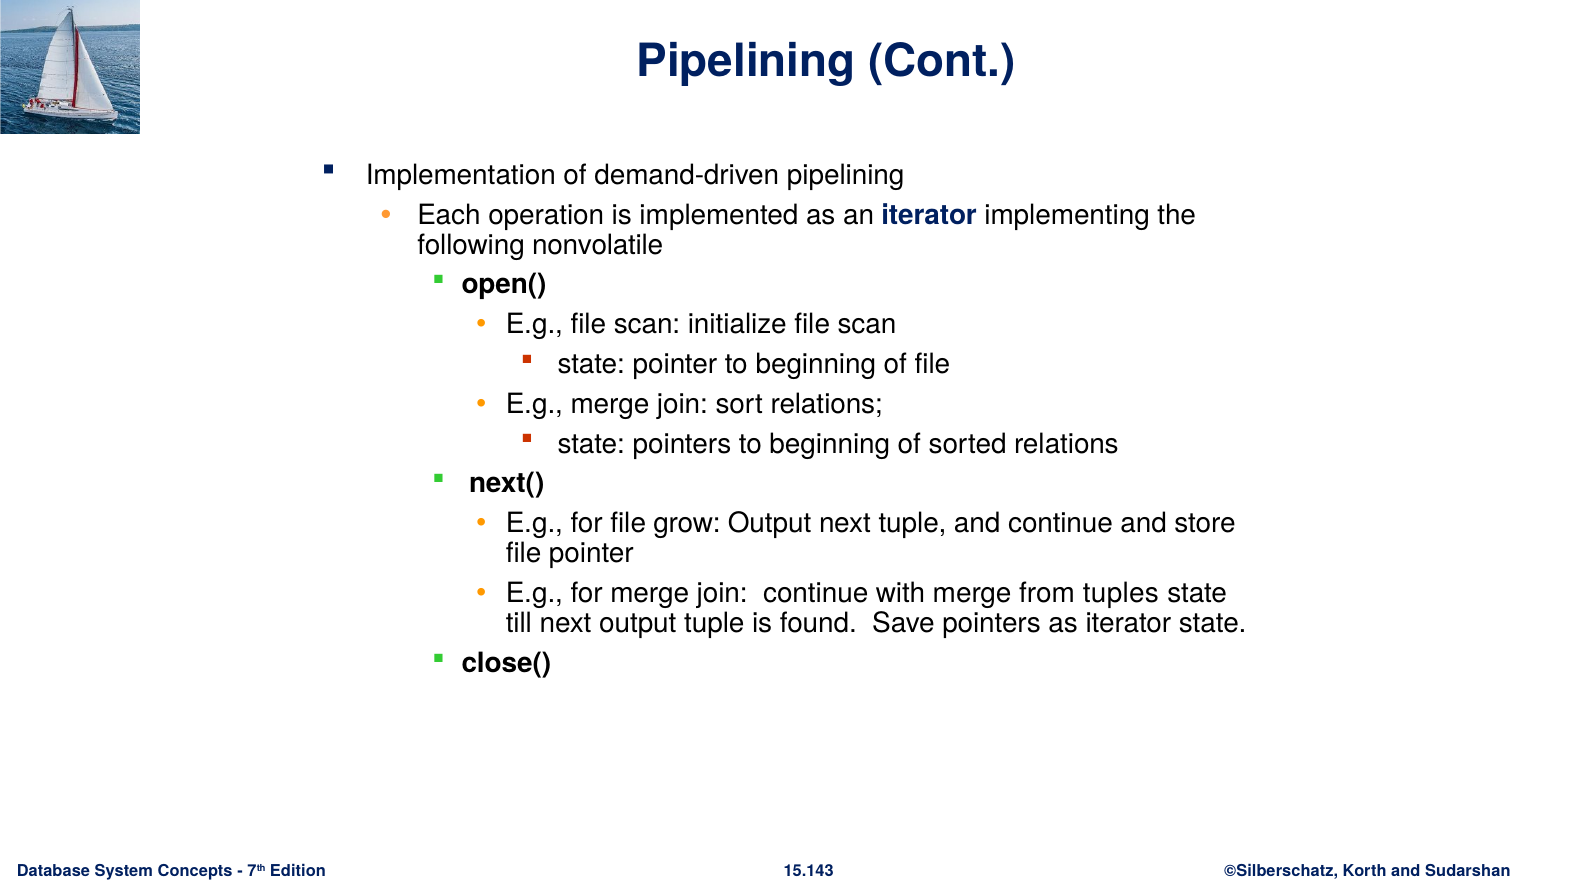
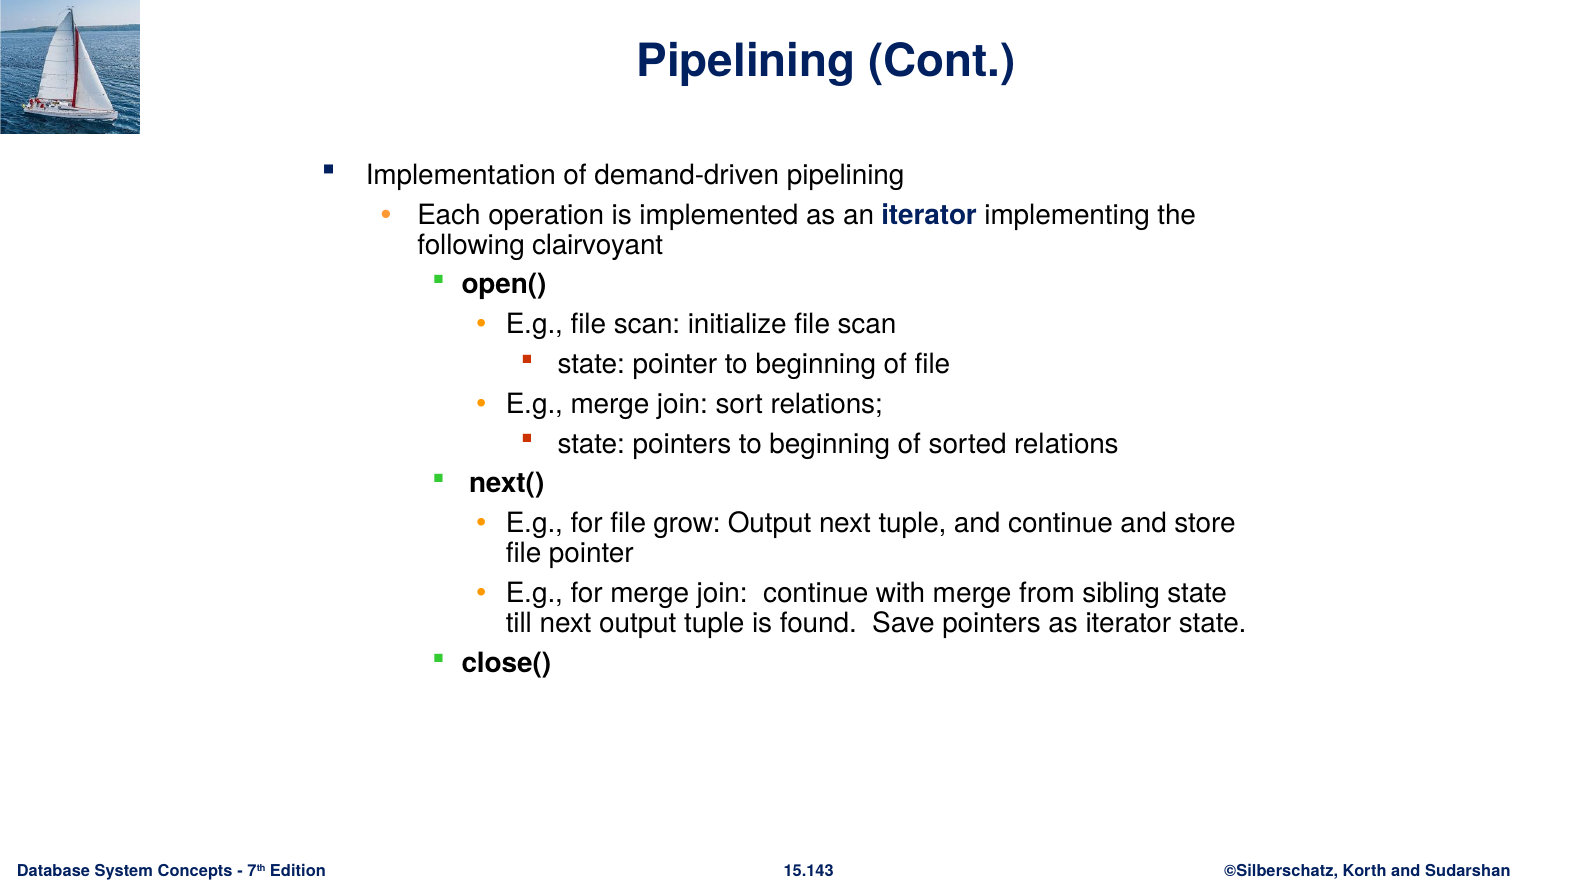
nonvolatile: nonvolatile -> clairvoyant
tuples: tuples -> sibling
